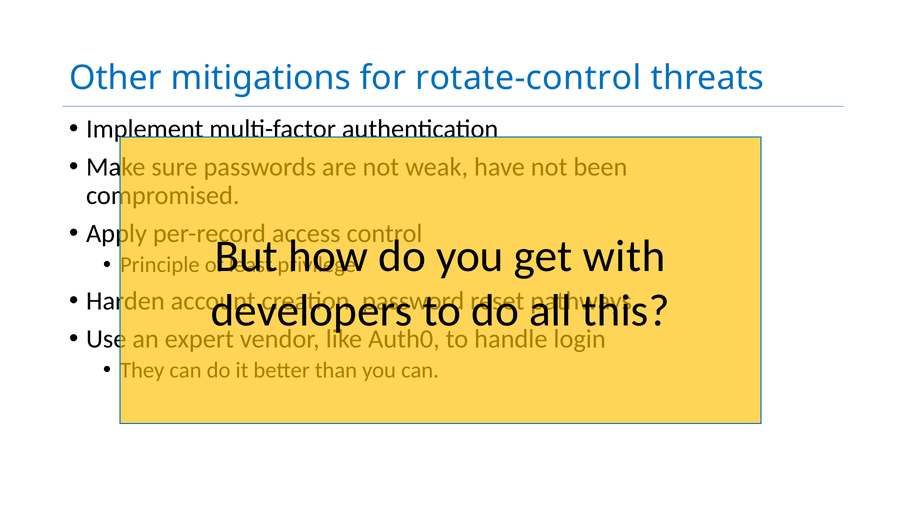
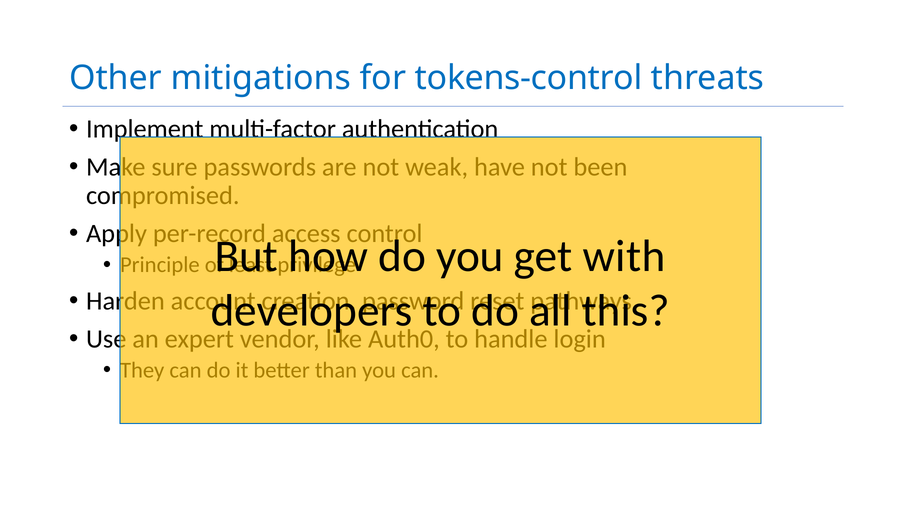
rotate-control: rotate-control -> tokens-control
